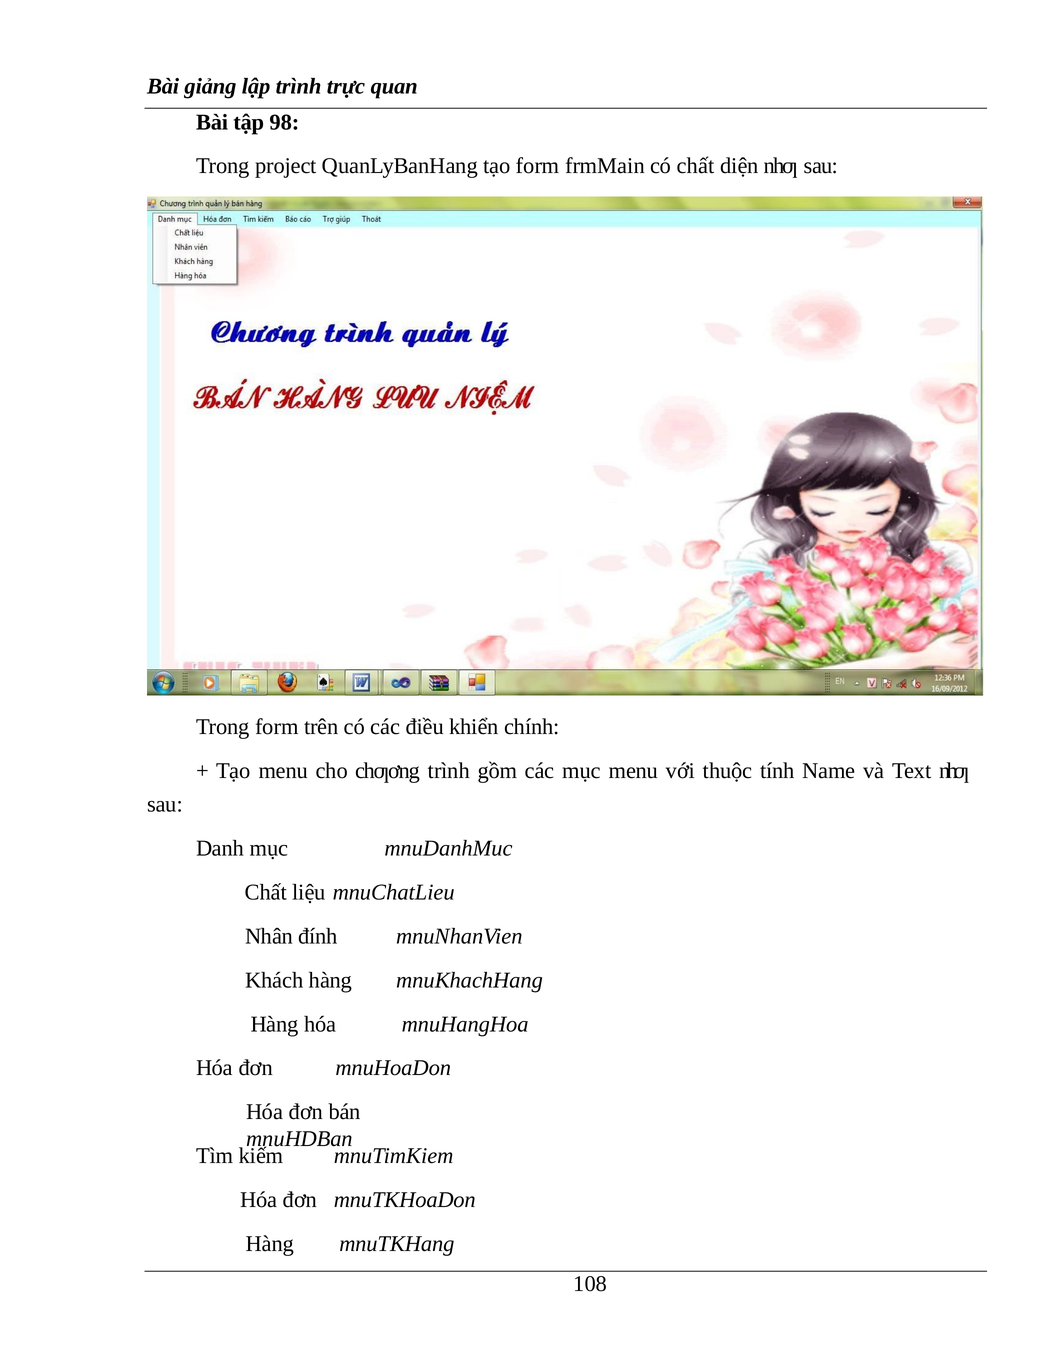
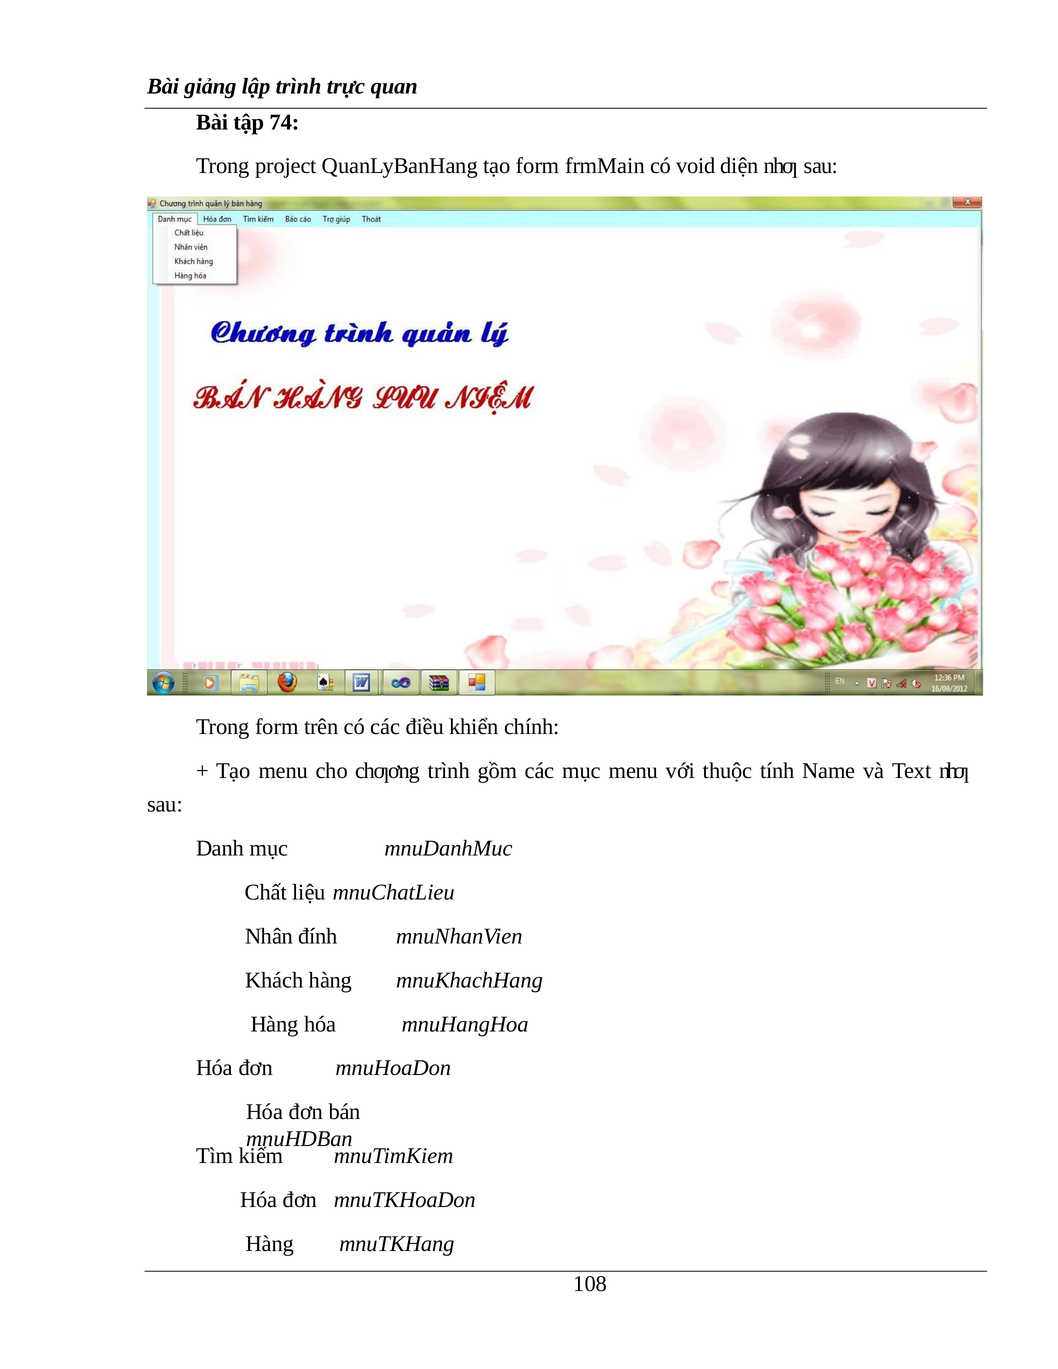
98: 98 -> 74
có chất: chất -> void
